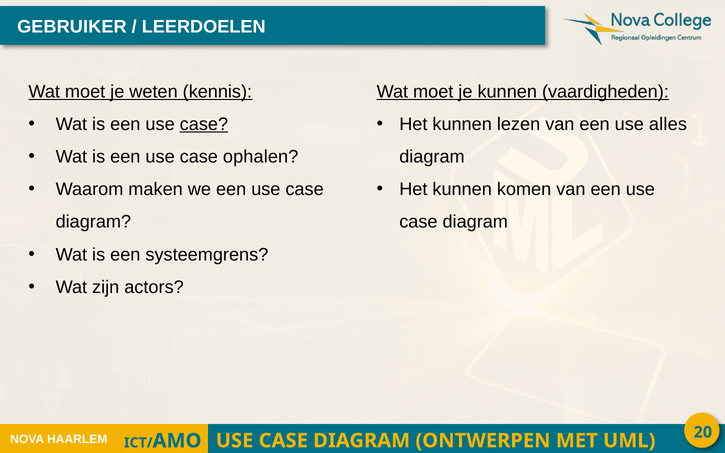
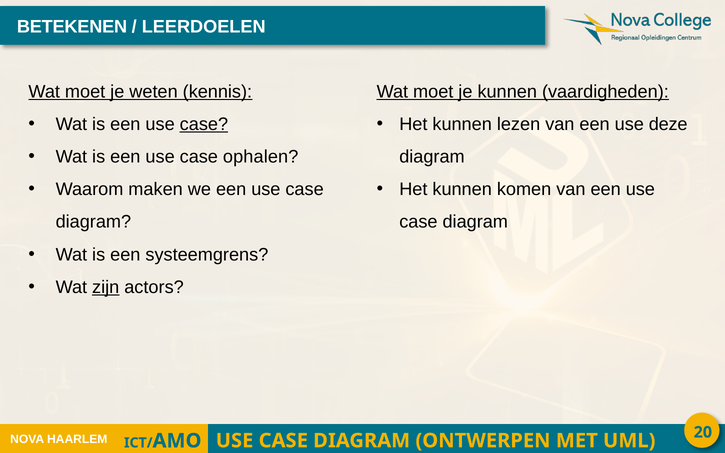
GEBRUIKER: GEBRUIKER -> BETEKENEN
alles: alles -> deze
zijn underline: none -> present
